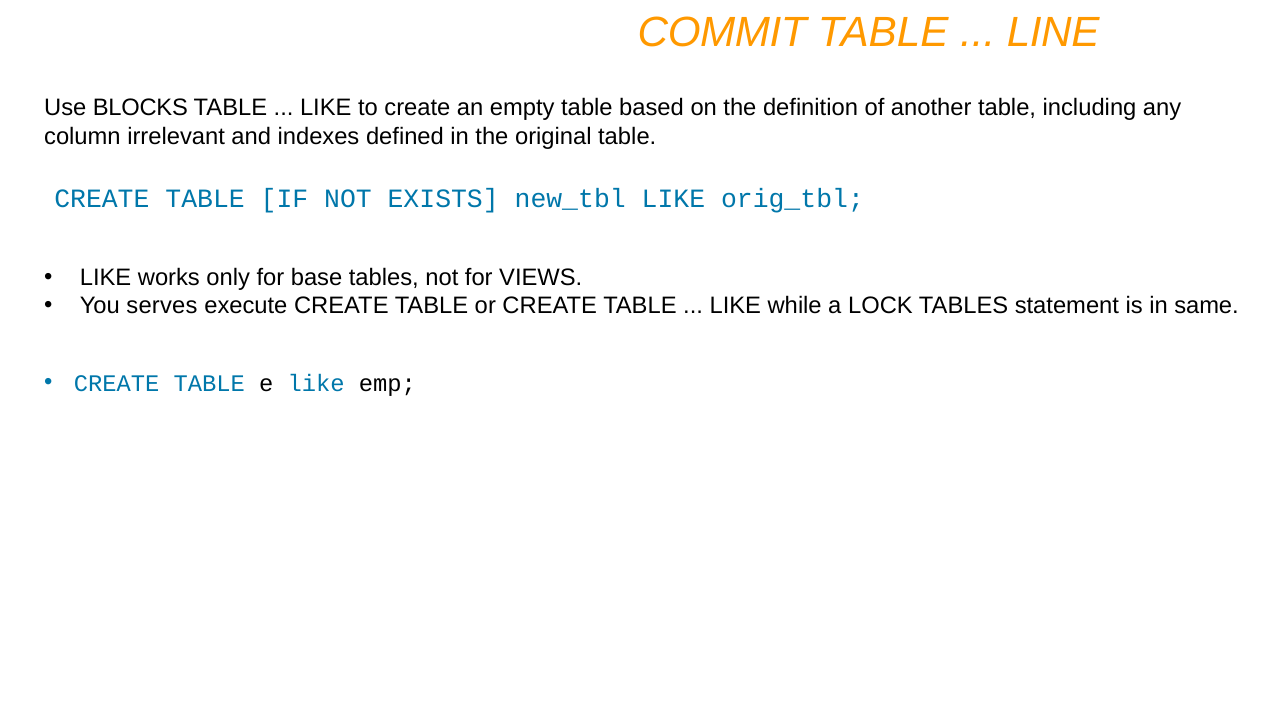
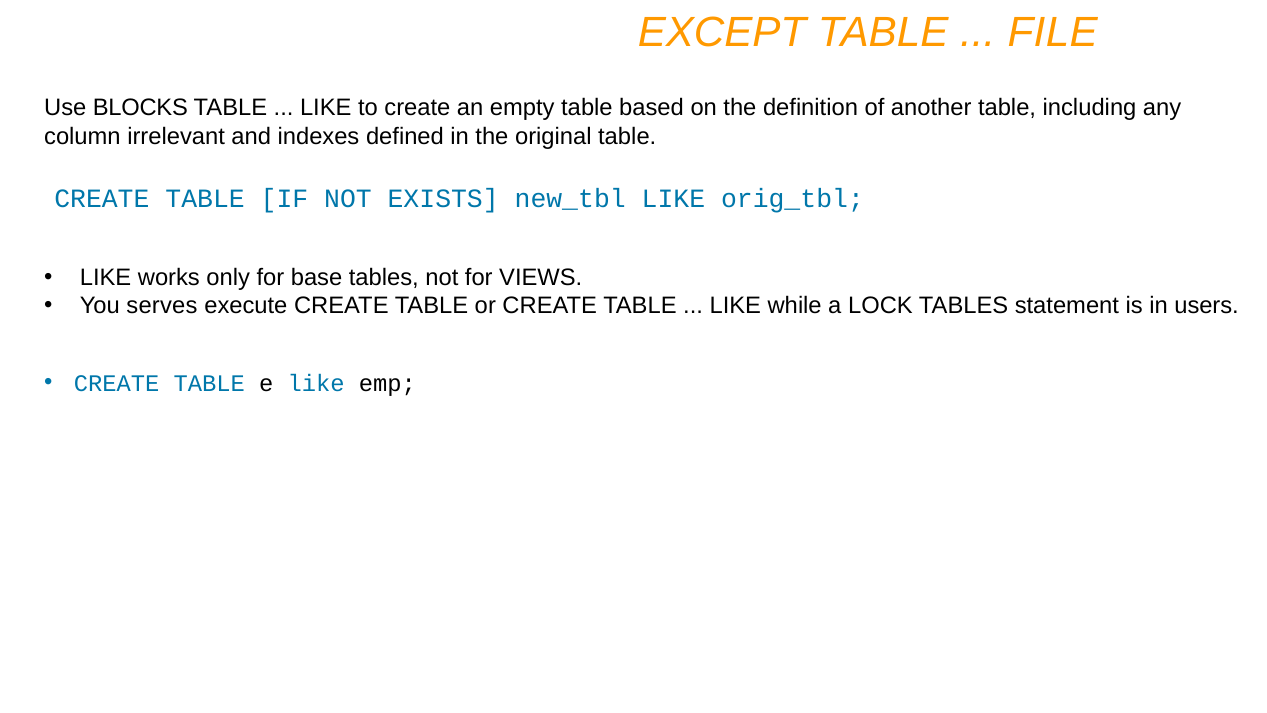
COMMIT: COMMIT -> EXCEPT
LINE: LINE -> FILE
same: same -> users
